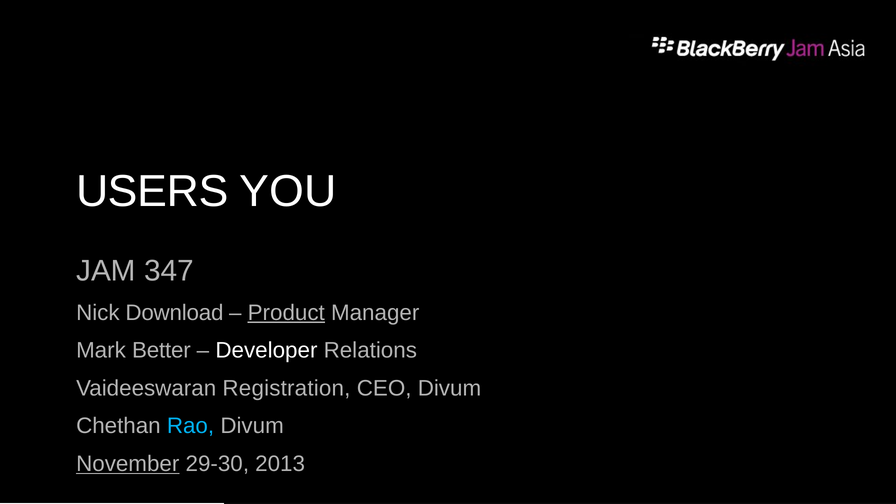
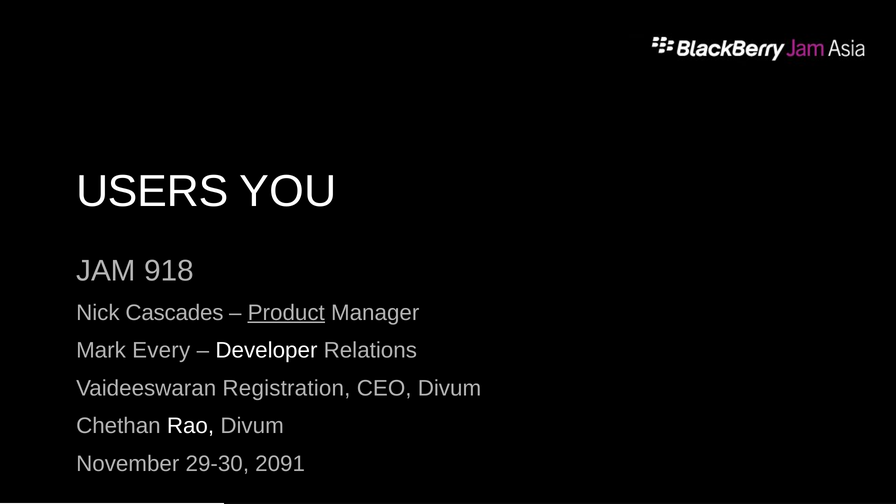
347: 347 -> 918
Download: Download -> Cascades
Better: Better -> Every
Rao colour: light blue -> white
November underline: present -> none
2013: 2013 -> 2091
